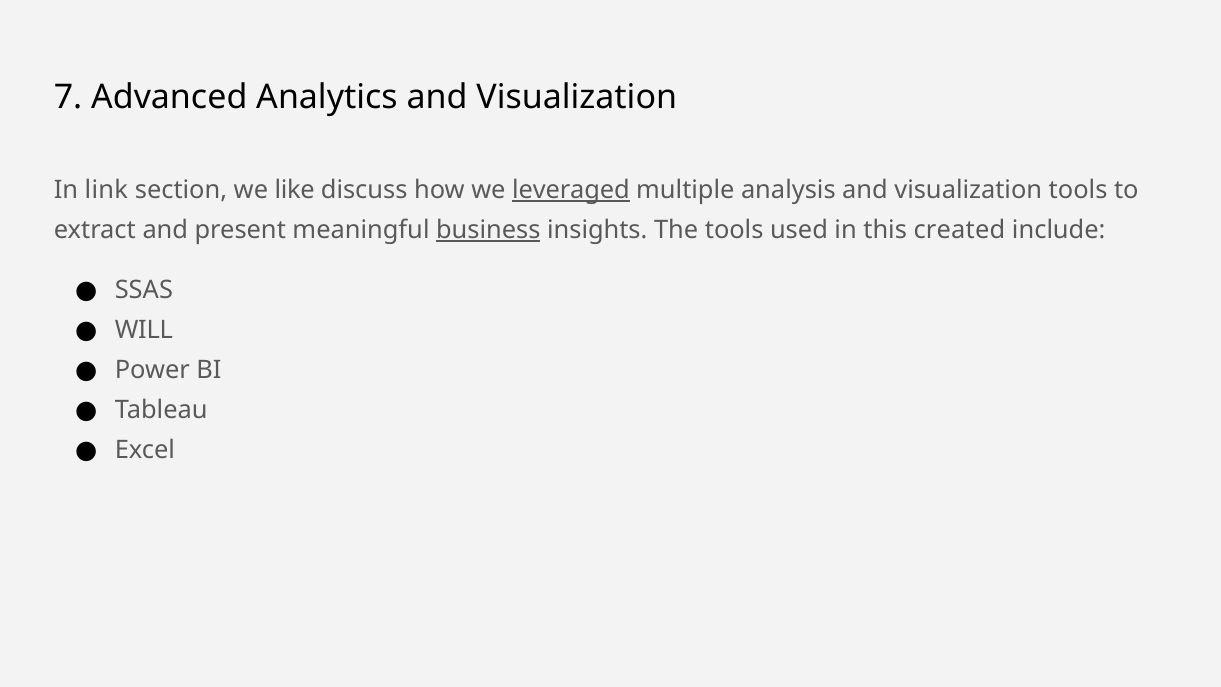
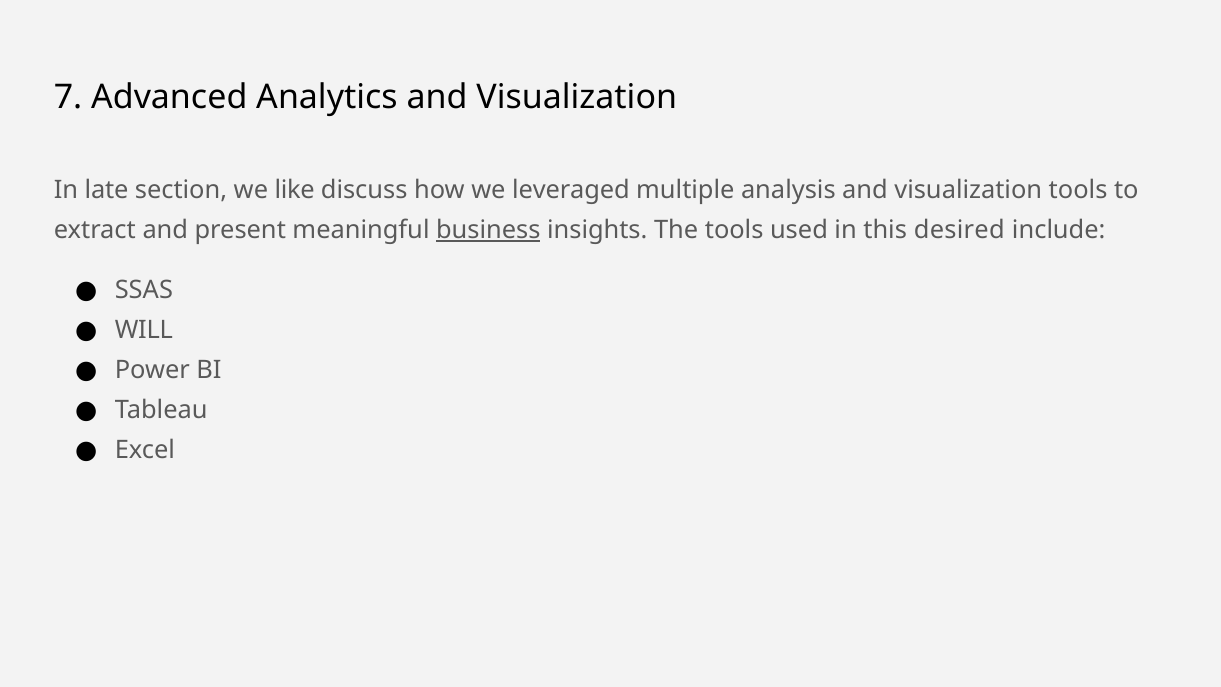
link: link -> late
leveraged underline: present -> none
created: created -> desired
